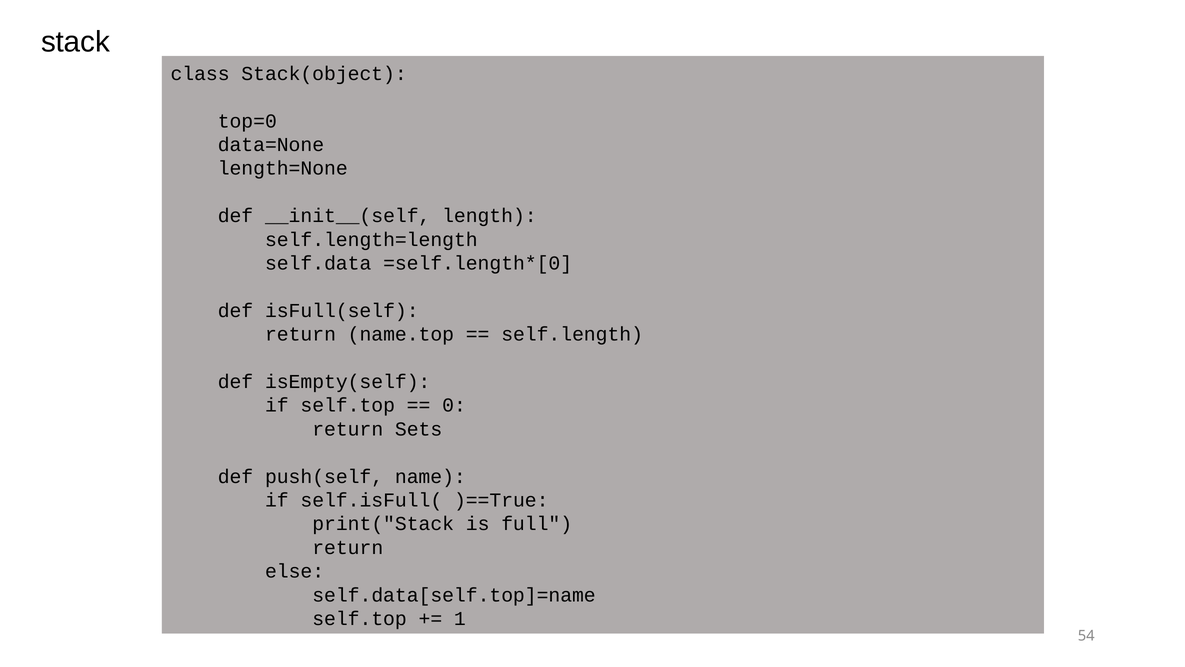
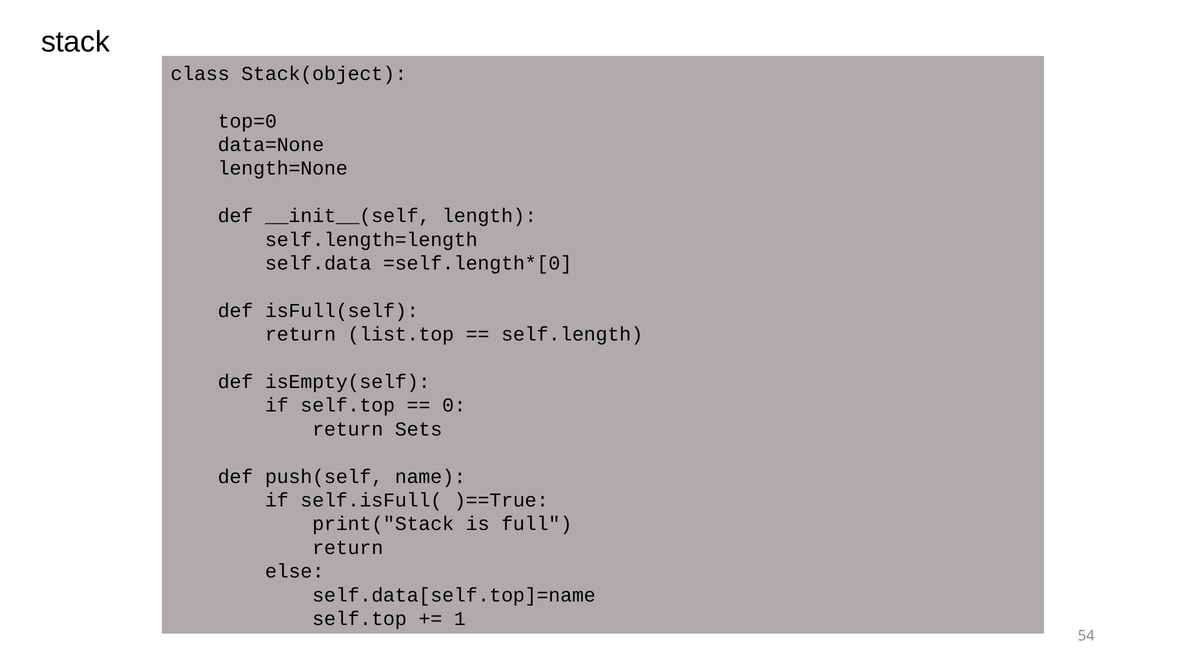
name.top: name.top -> list.top
